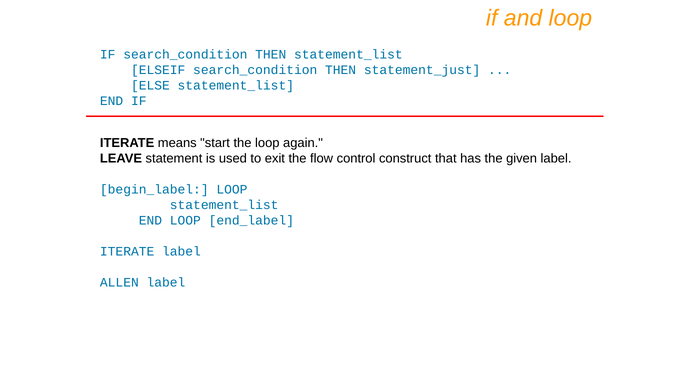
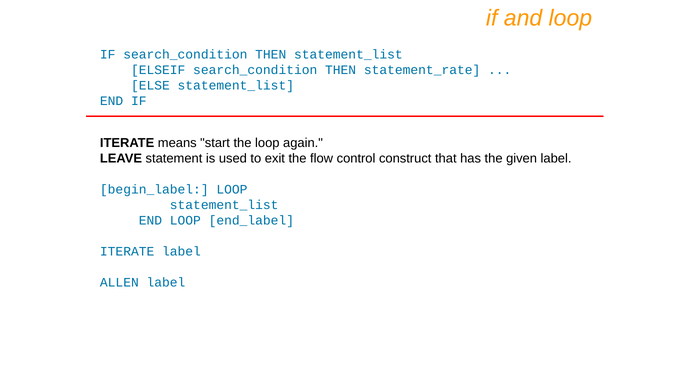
statement_just: statement_just -> statement_rate
